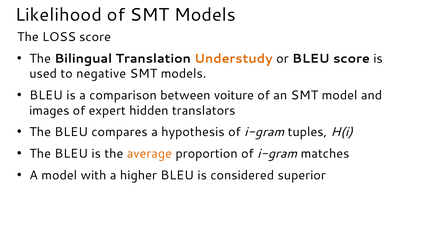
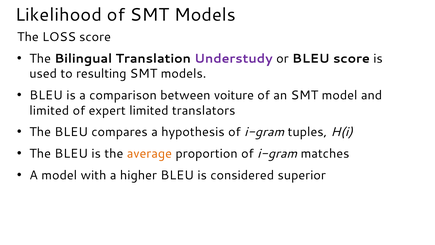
Understudy colour: orange -> purple
negative: negative -> resulting
images at (49, 110): images -> limited
expert hidden: hidden -> limited
